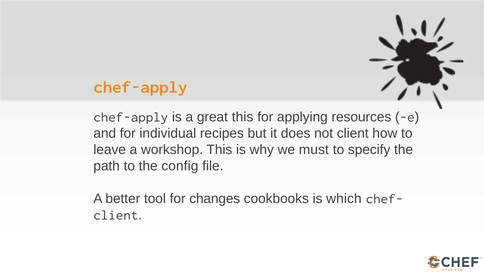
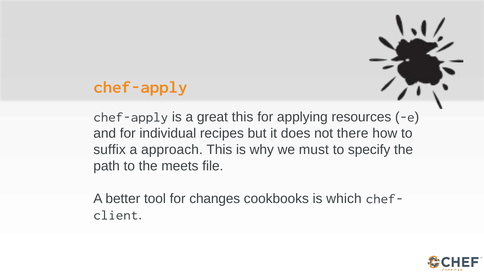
not client: client -> there
leave: leave -> suffix
workshop: workshop -> approach
config: config -> meets
